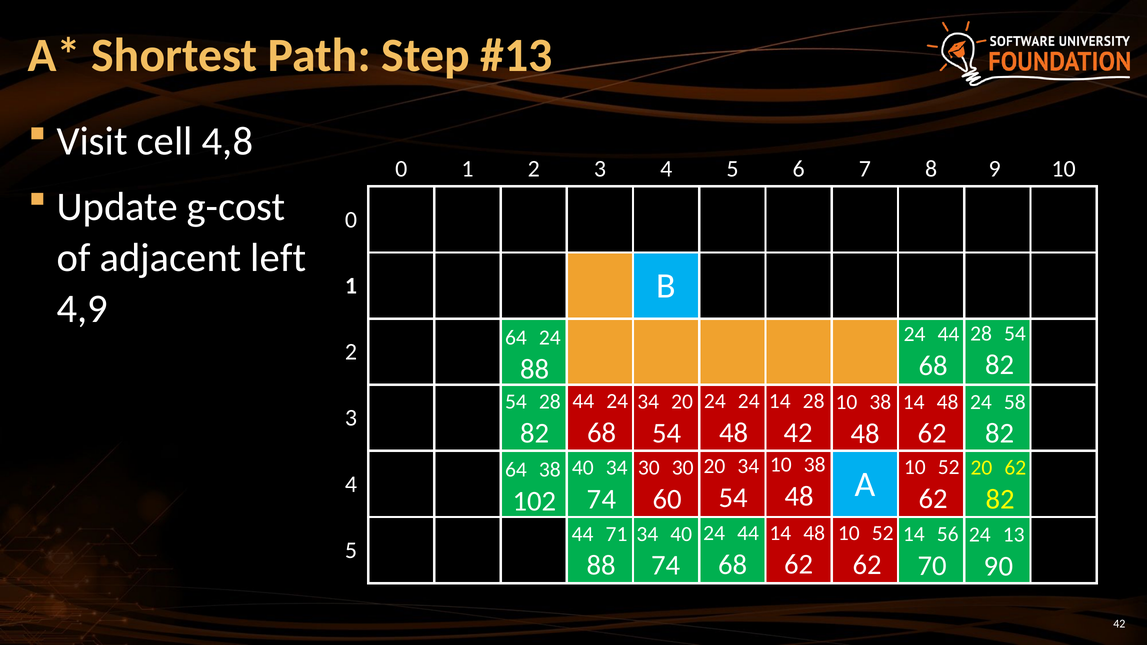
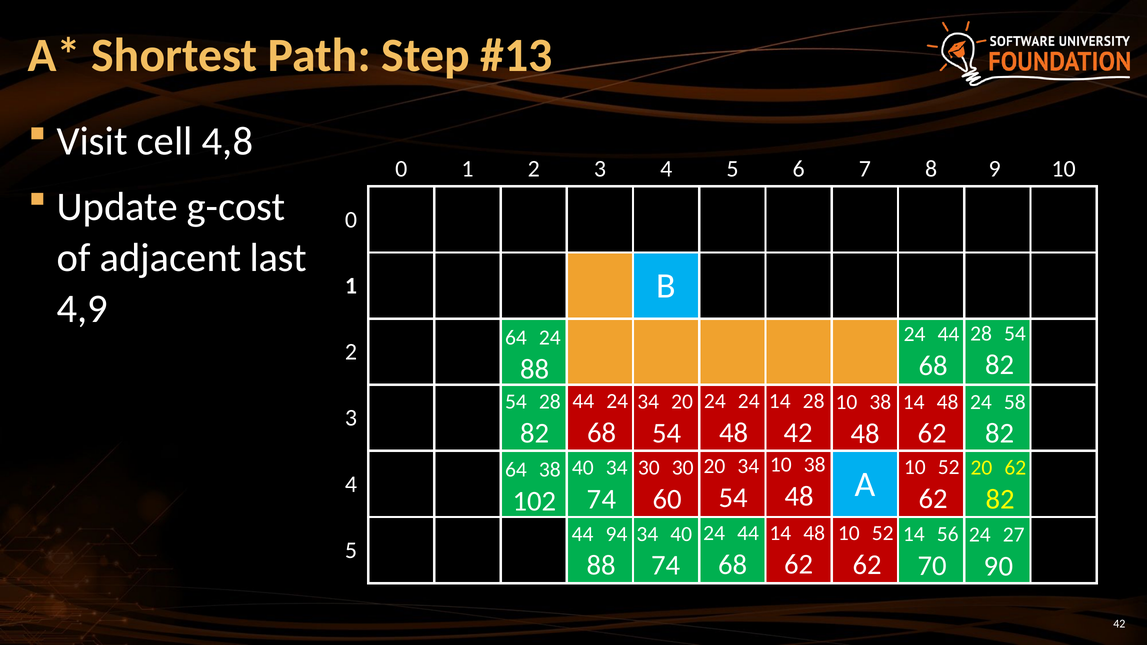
left: left -> last
71: 71 -> 94
13: 13 -> 27
